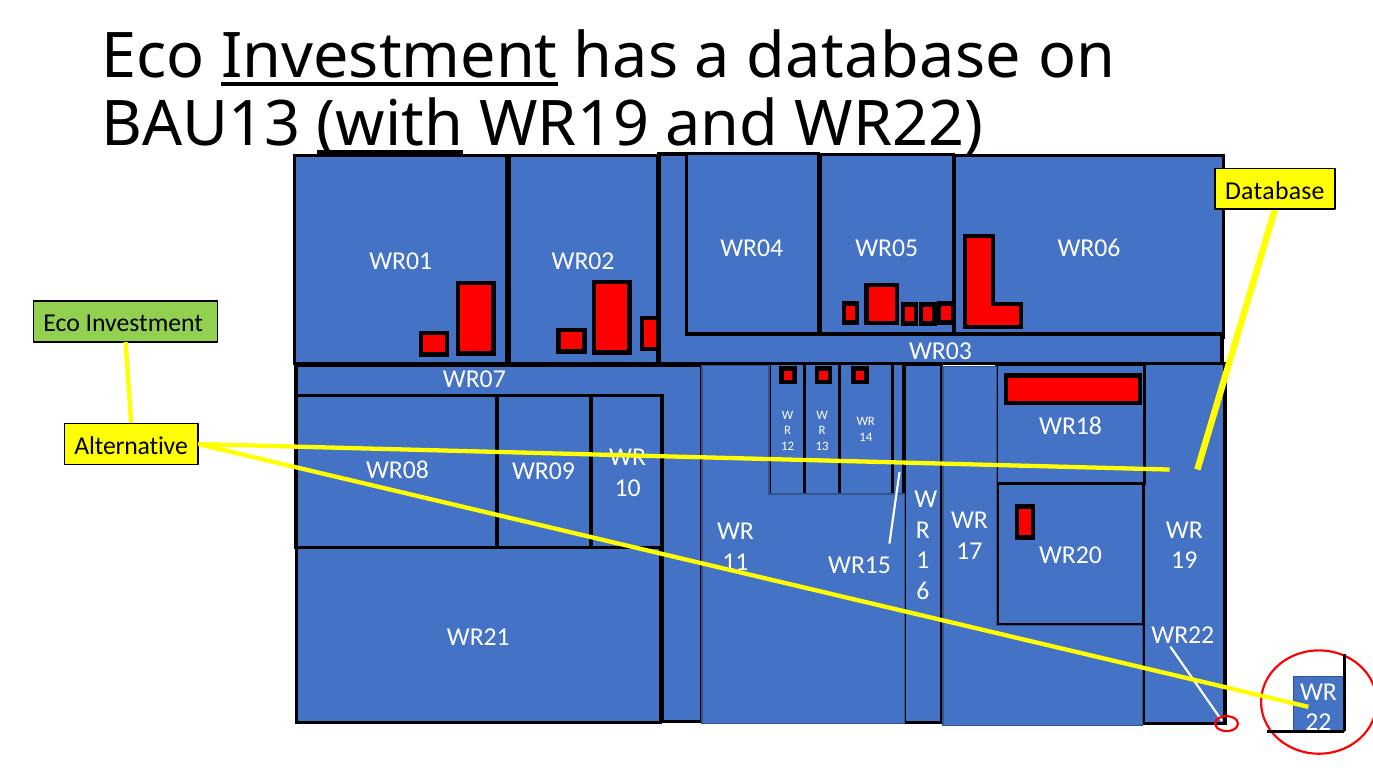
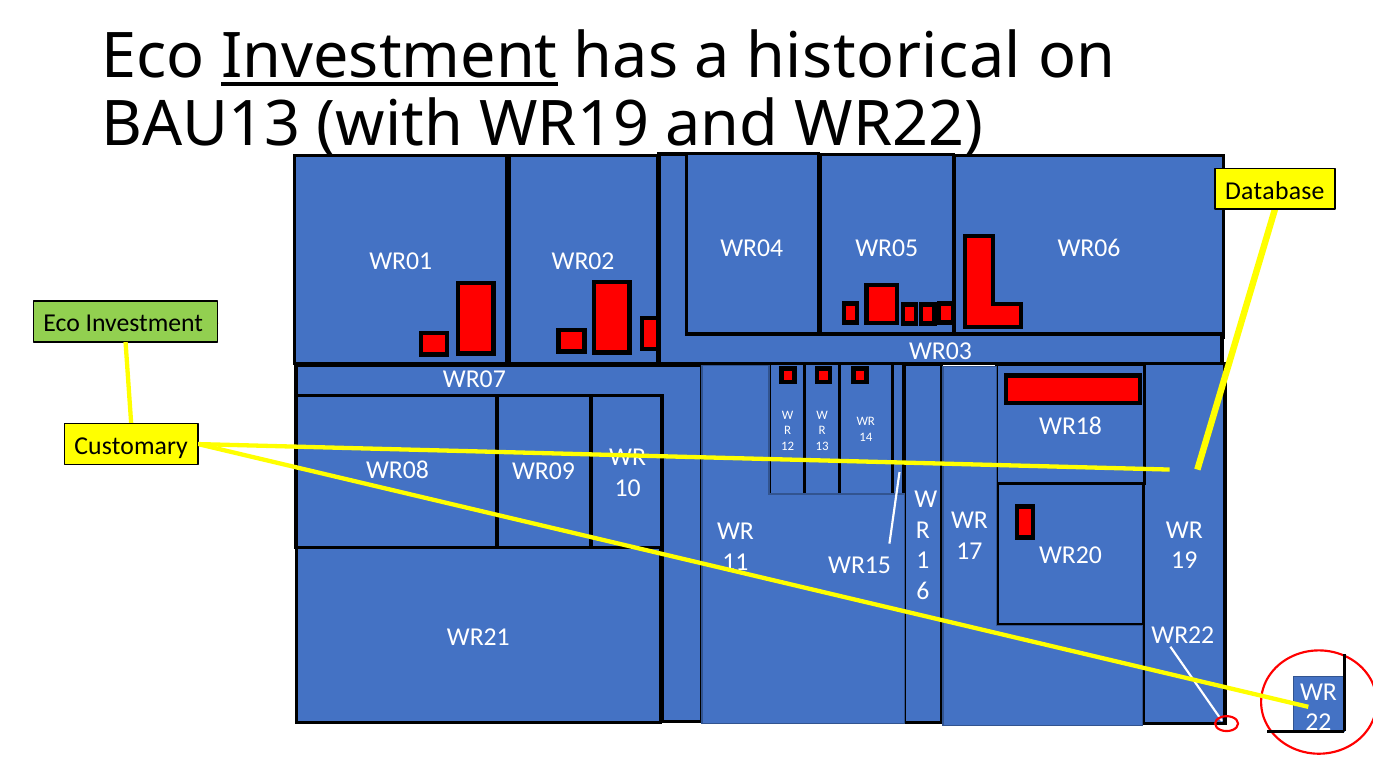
a database: database -> historical
with underline: present -> none
Alternative: Alternative -> Customary
